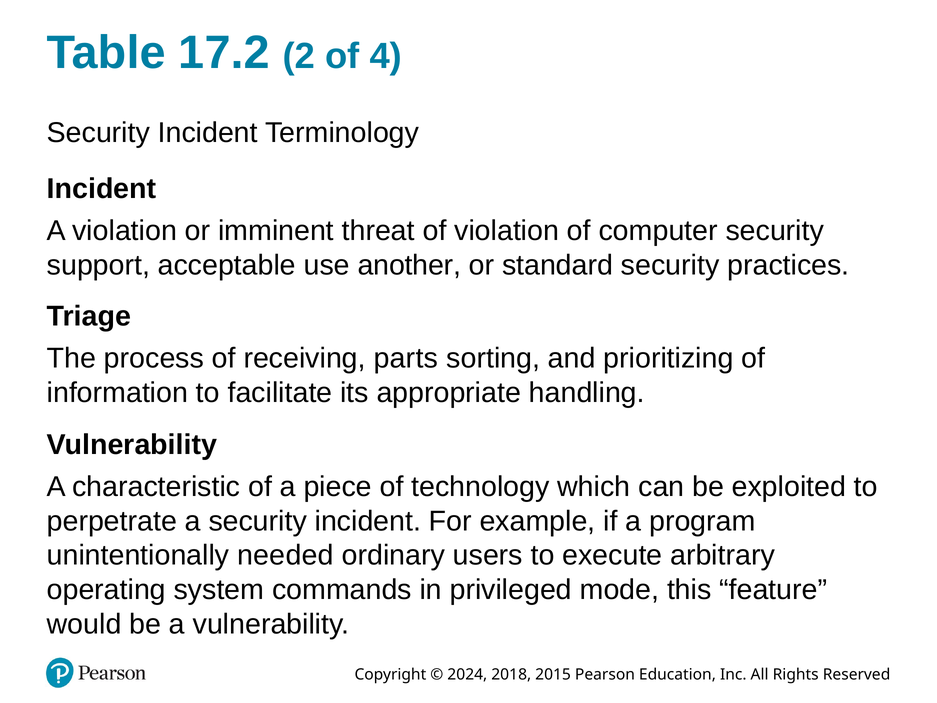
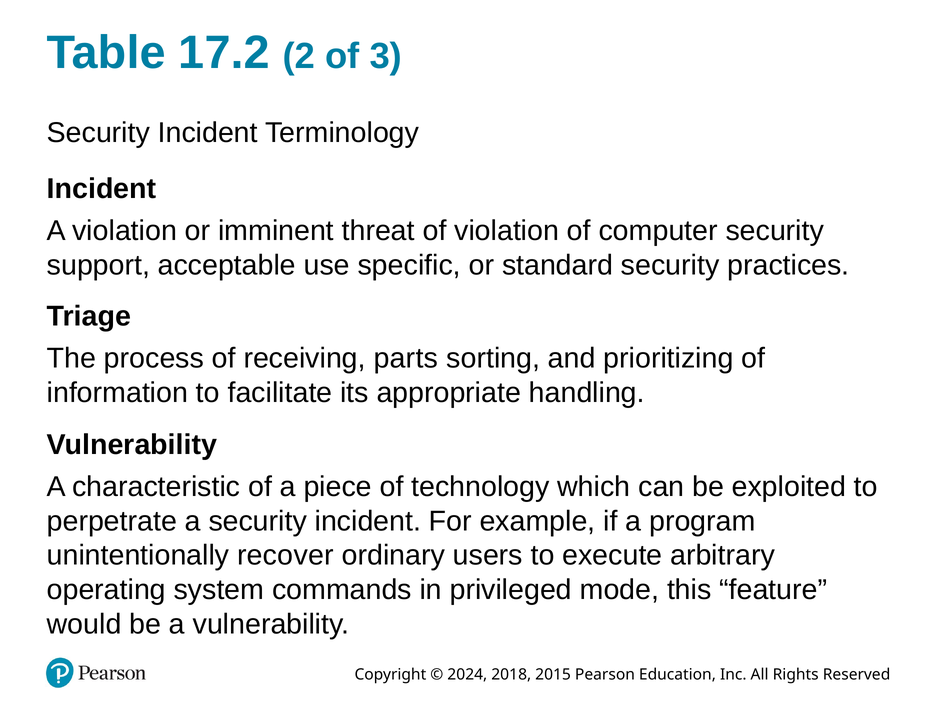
4: 4 -> 3
another: another -> specific
needed: needed -> recover
